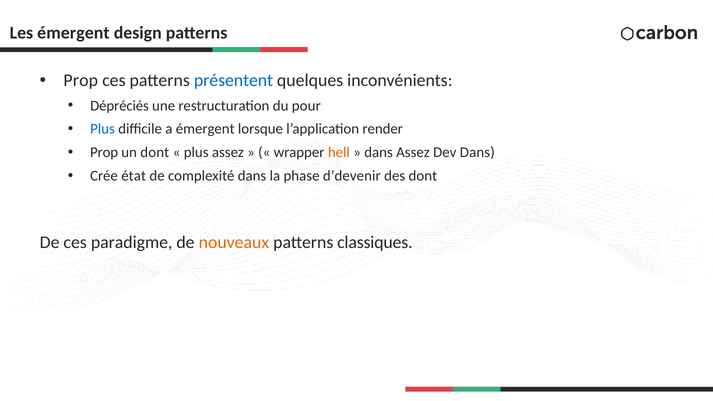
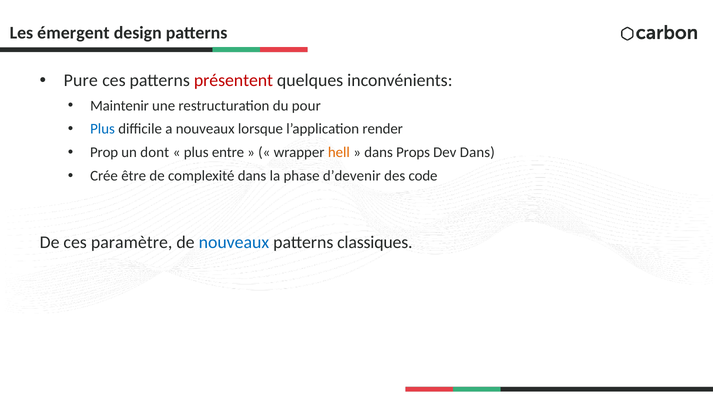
Prop at (81, 81): Prop -> Pure
présentent colour: blue -> red
Dépréciés: Dépréciés -> Maintenir
a émergent: émergent -> nouveaux
plus assez: assez -> entre
dans Assez: Assez -> Props
état: état -> être
des dont: dont -> code
paradigme: paradigme -> paramètre
nouveaux at (234, 243) colour: orange -> blue
